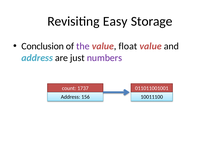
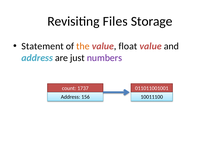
Easy: Easy -> Files
Conclusion: Conclusion -> Statement
the colour: purple -> orange
